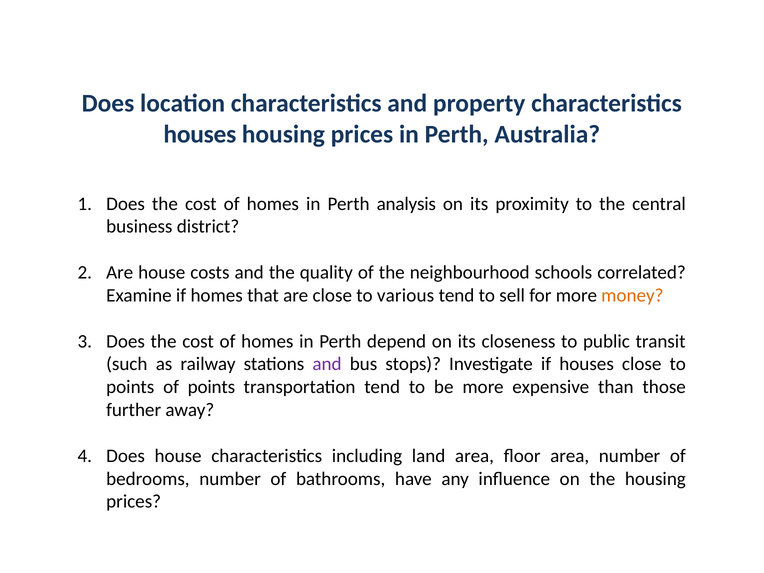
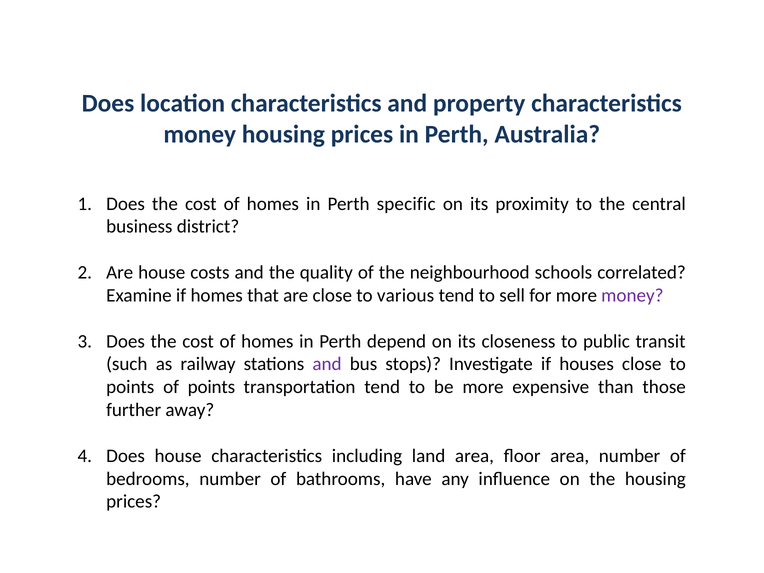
houses at (200, 134): houses -> money
analysis: analysis -> specific
money at (632, 295) colour: orange -> purple
